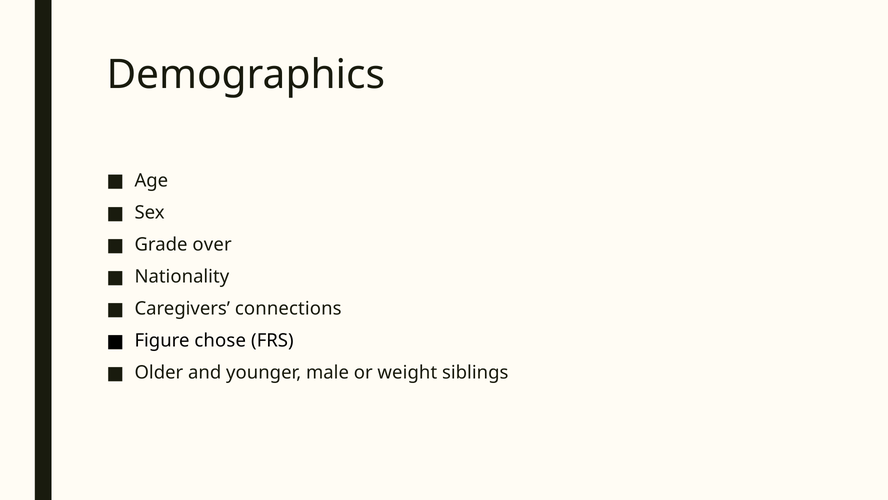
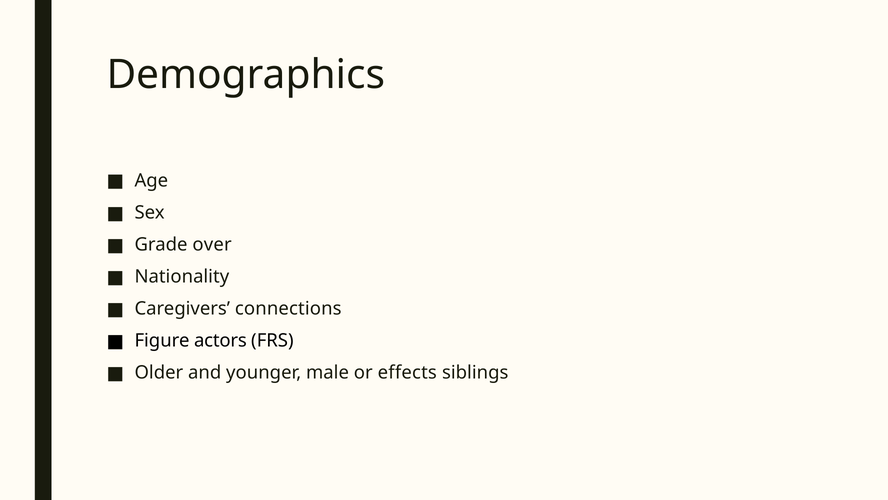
chose: chose -> actors
weight: weight -> effects
